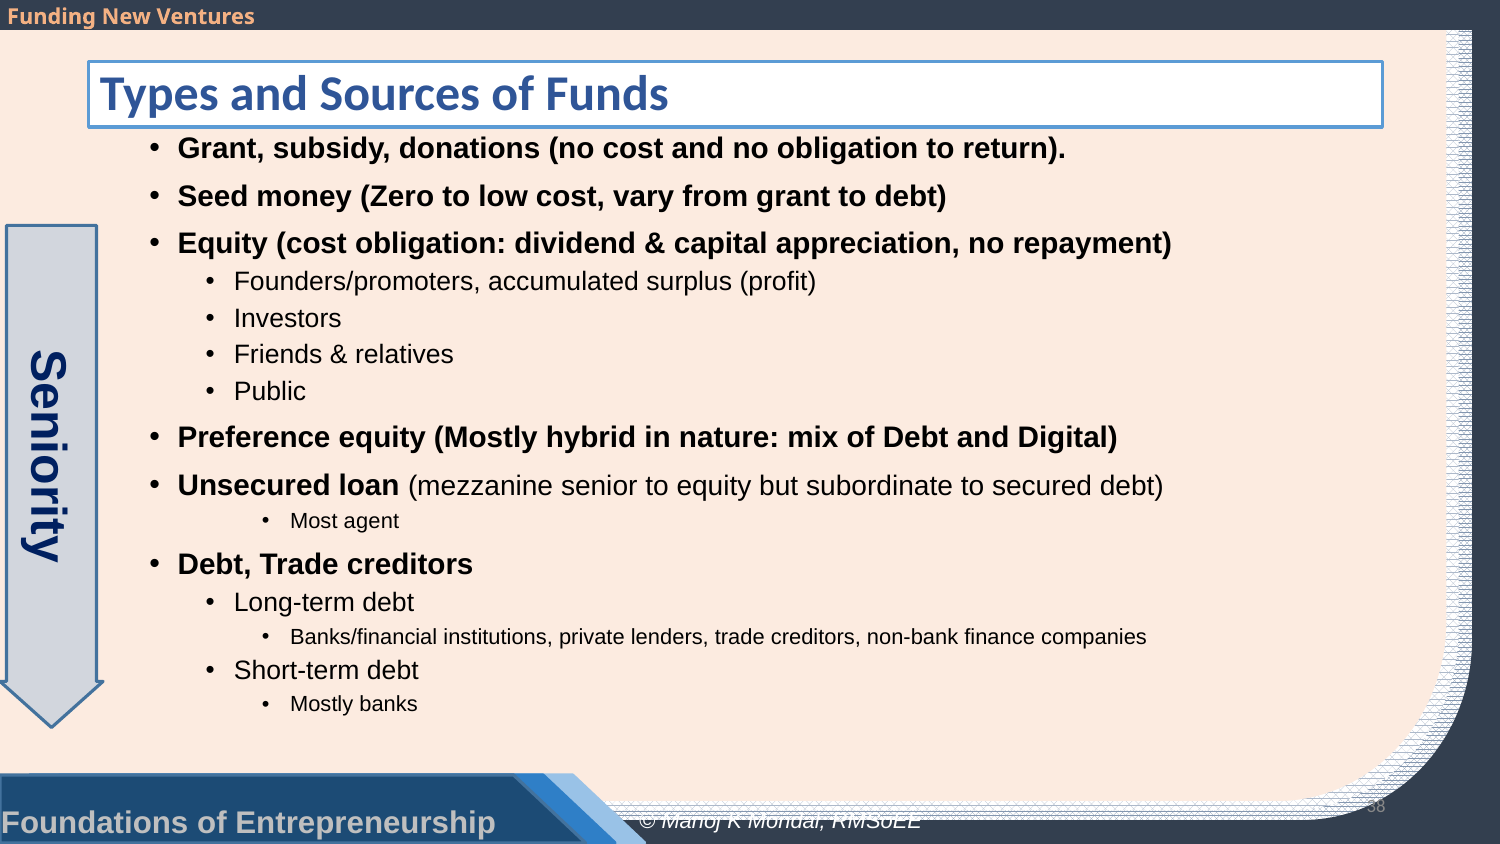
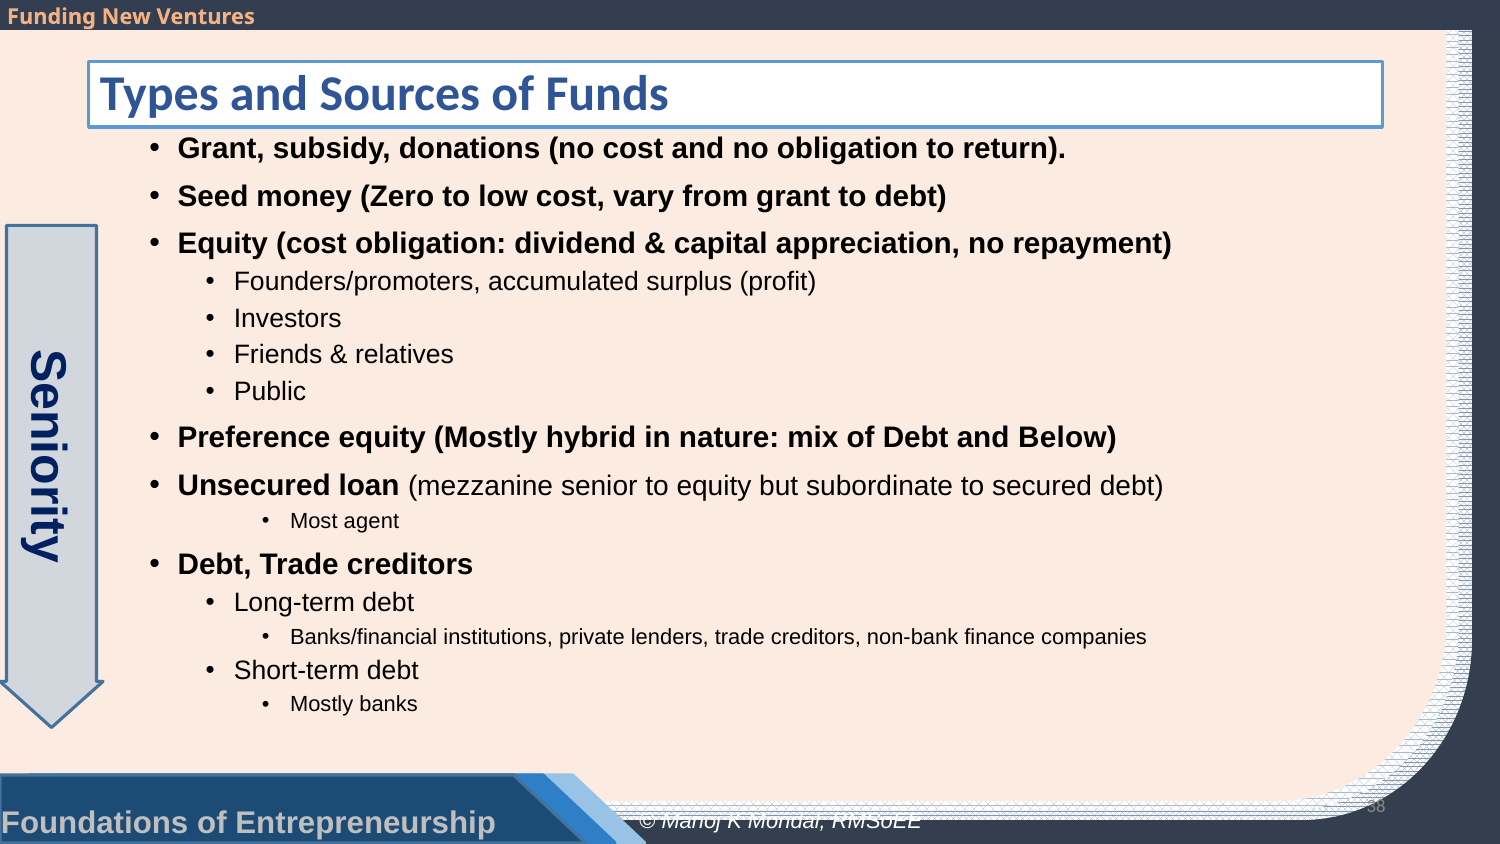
Digital: Digital -> Below
